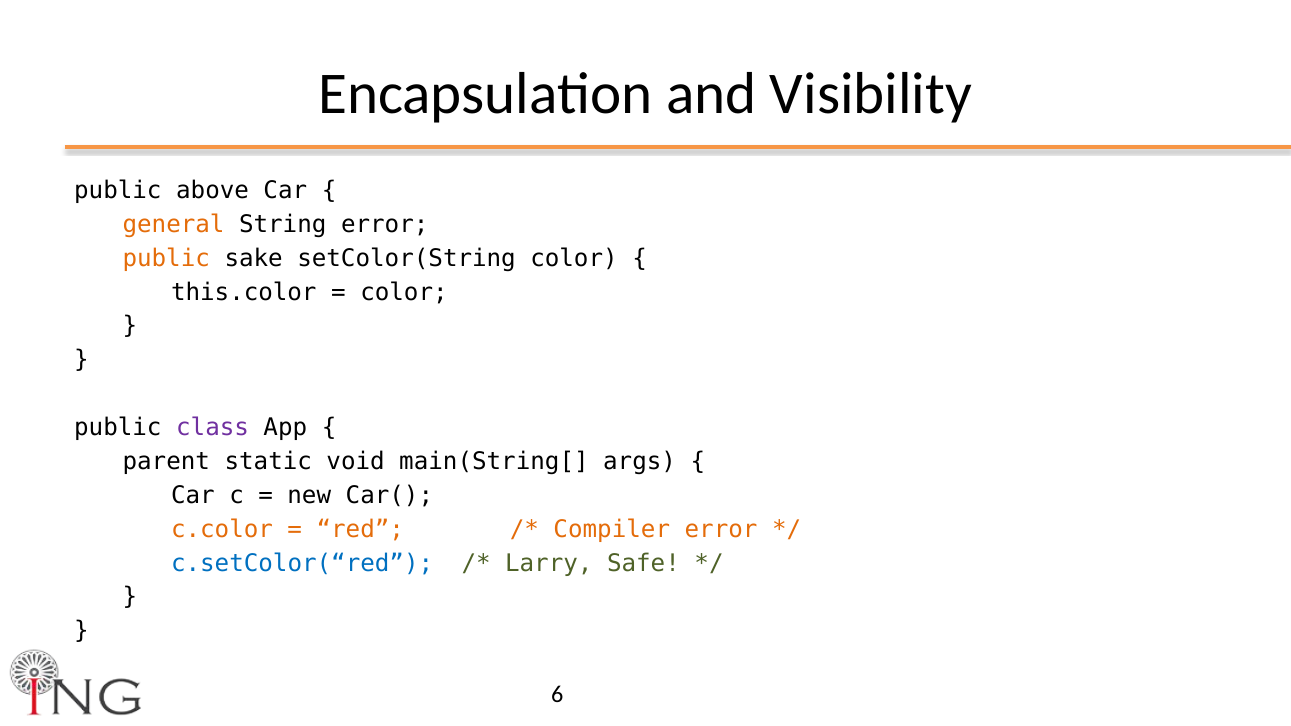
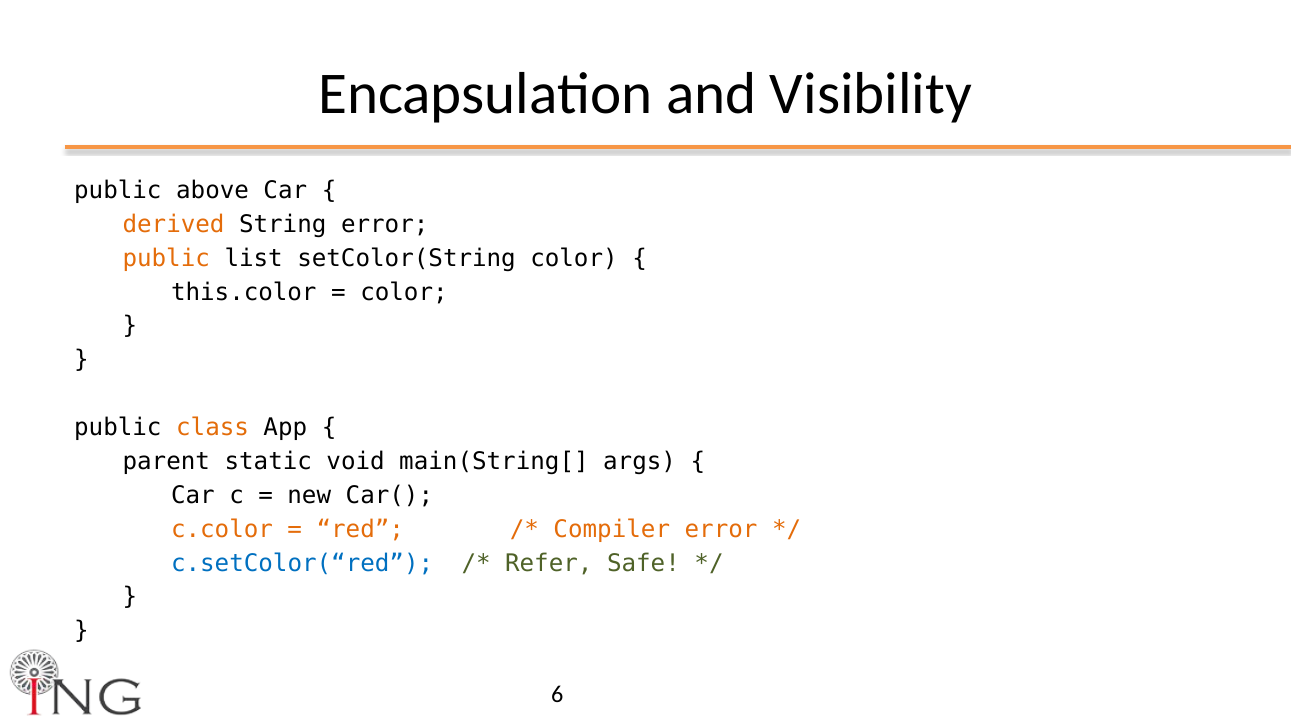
general: general -> derived
sake: sake -> list
class colour: purple -> orange
Larry: Larry -> Refer
